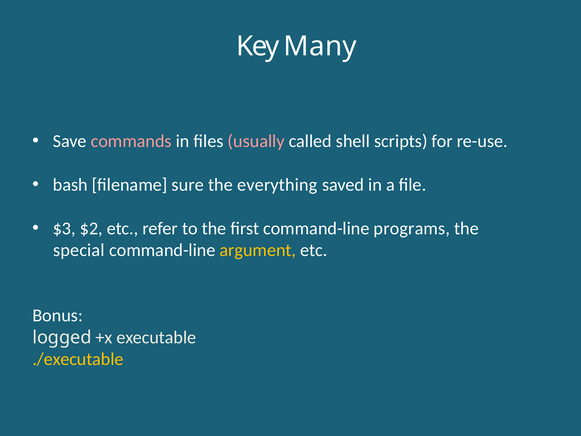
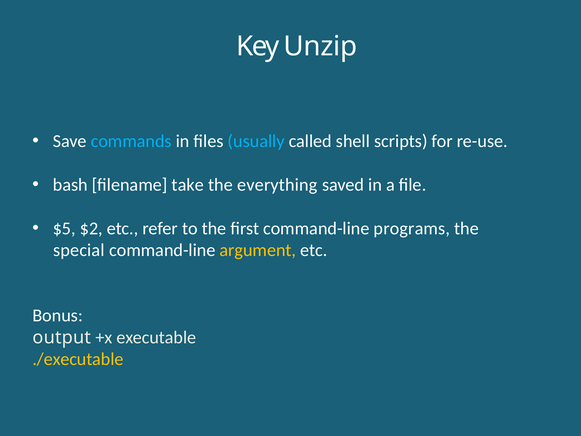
Many: Many -> Unzip
commands colour: pink -> light blue
usually colour: pink -> light blue
sure: sure -> take
$3: $3 -> $5
logged: logged -> output
